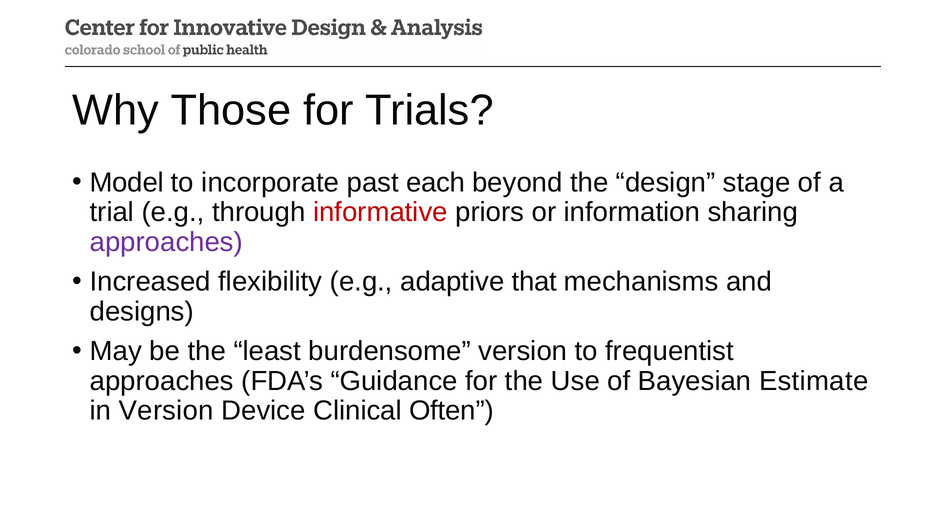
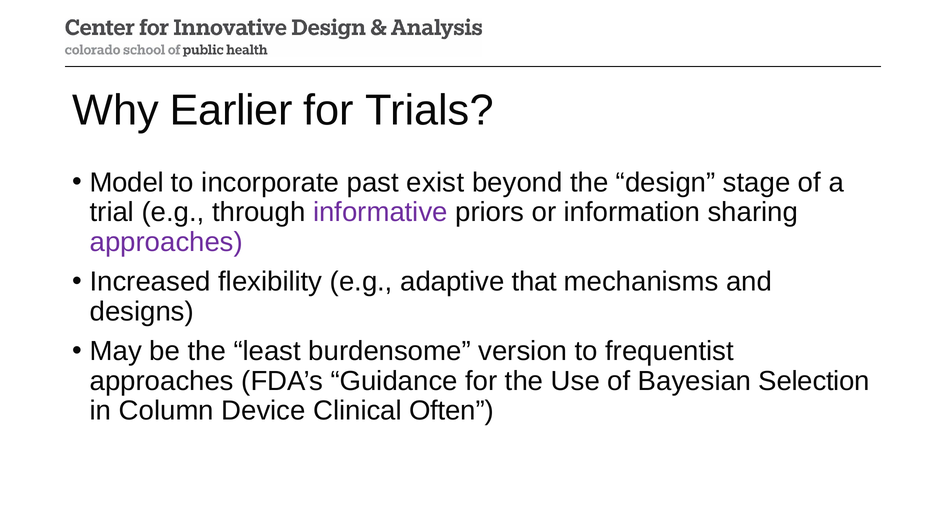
Those: Those -> Earlier
each: each -> exist
informative colour: red -> purple
Estimate: Estimate -> Selection
in Version: Version -> Column
